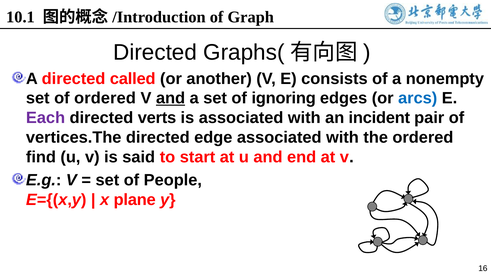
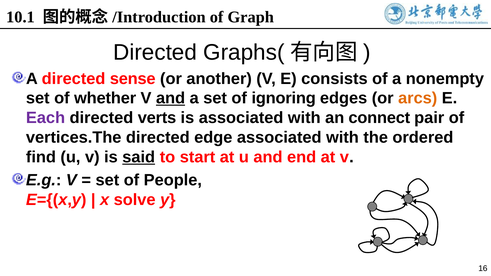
called: called -> sense
of ordered: ordered -> whether
arcs colour: blue -> orange
incident: incident -> connect
said underline: none -> present
plane: plane -> solve
